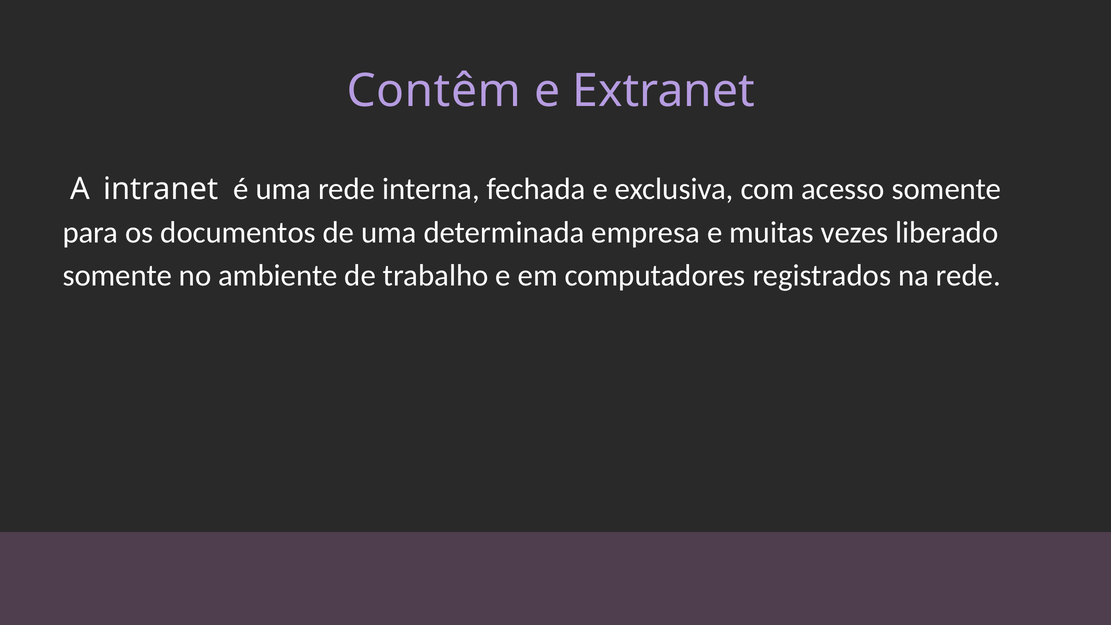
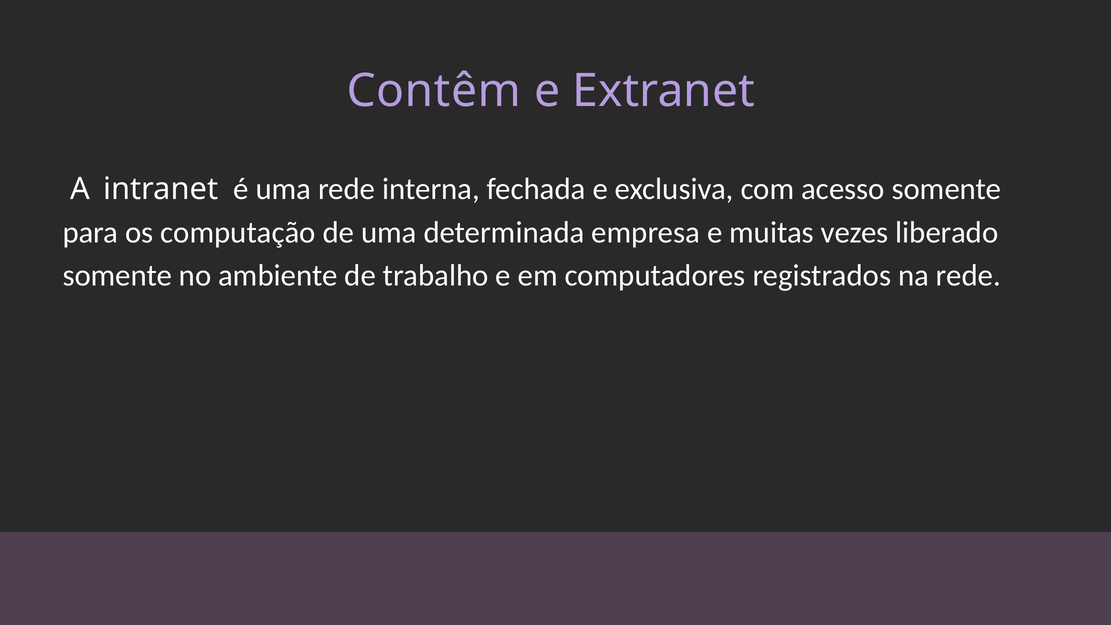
documentos: documentos -> computação
